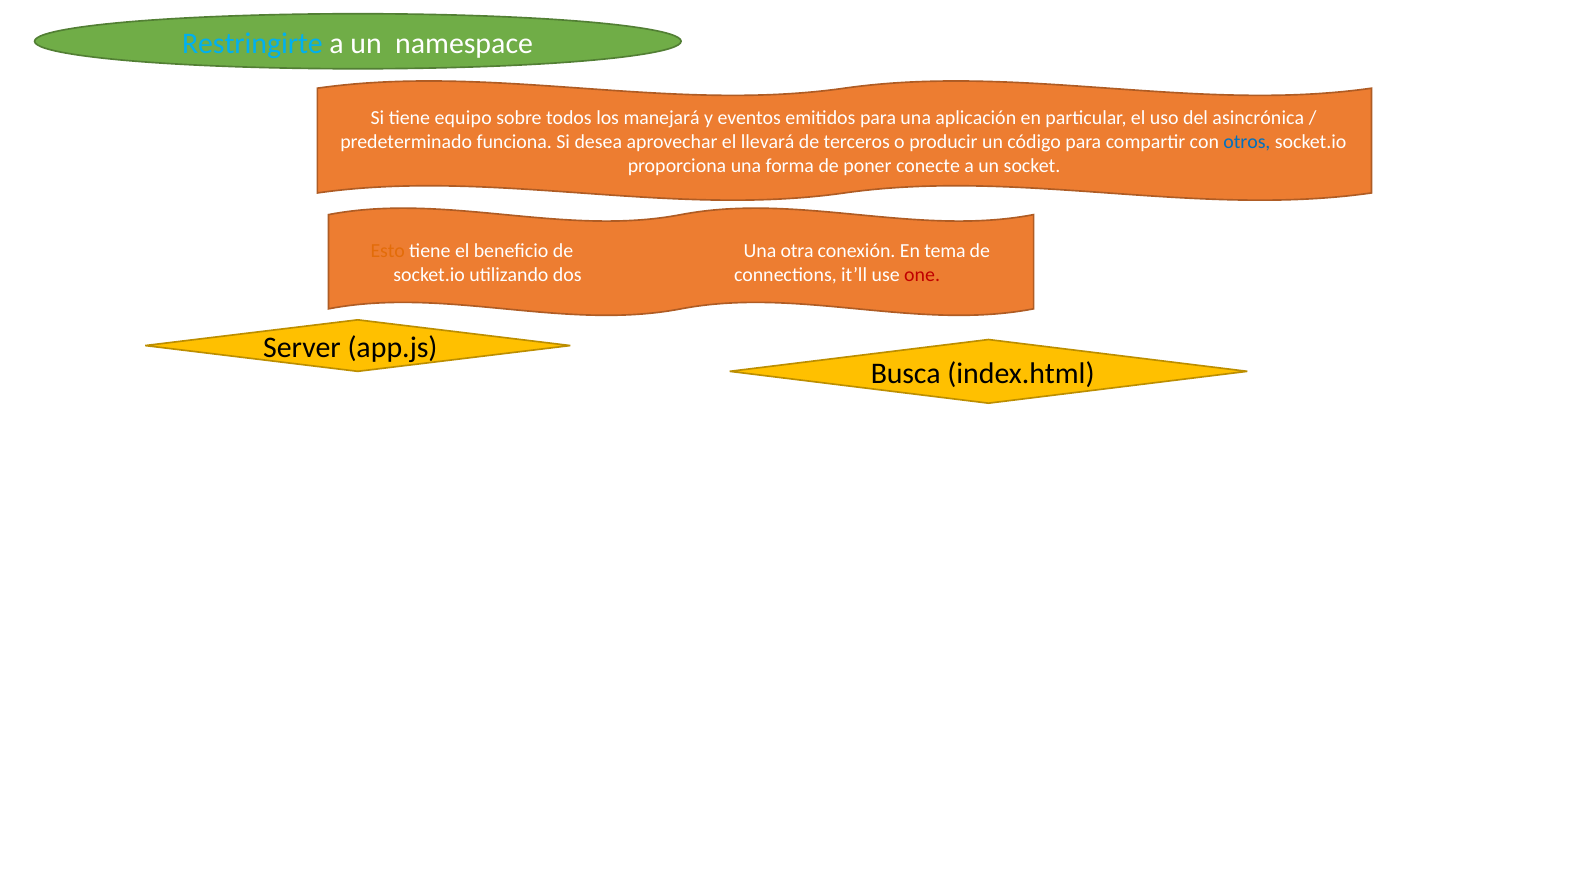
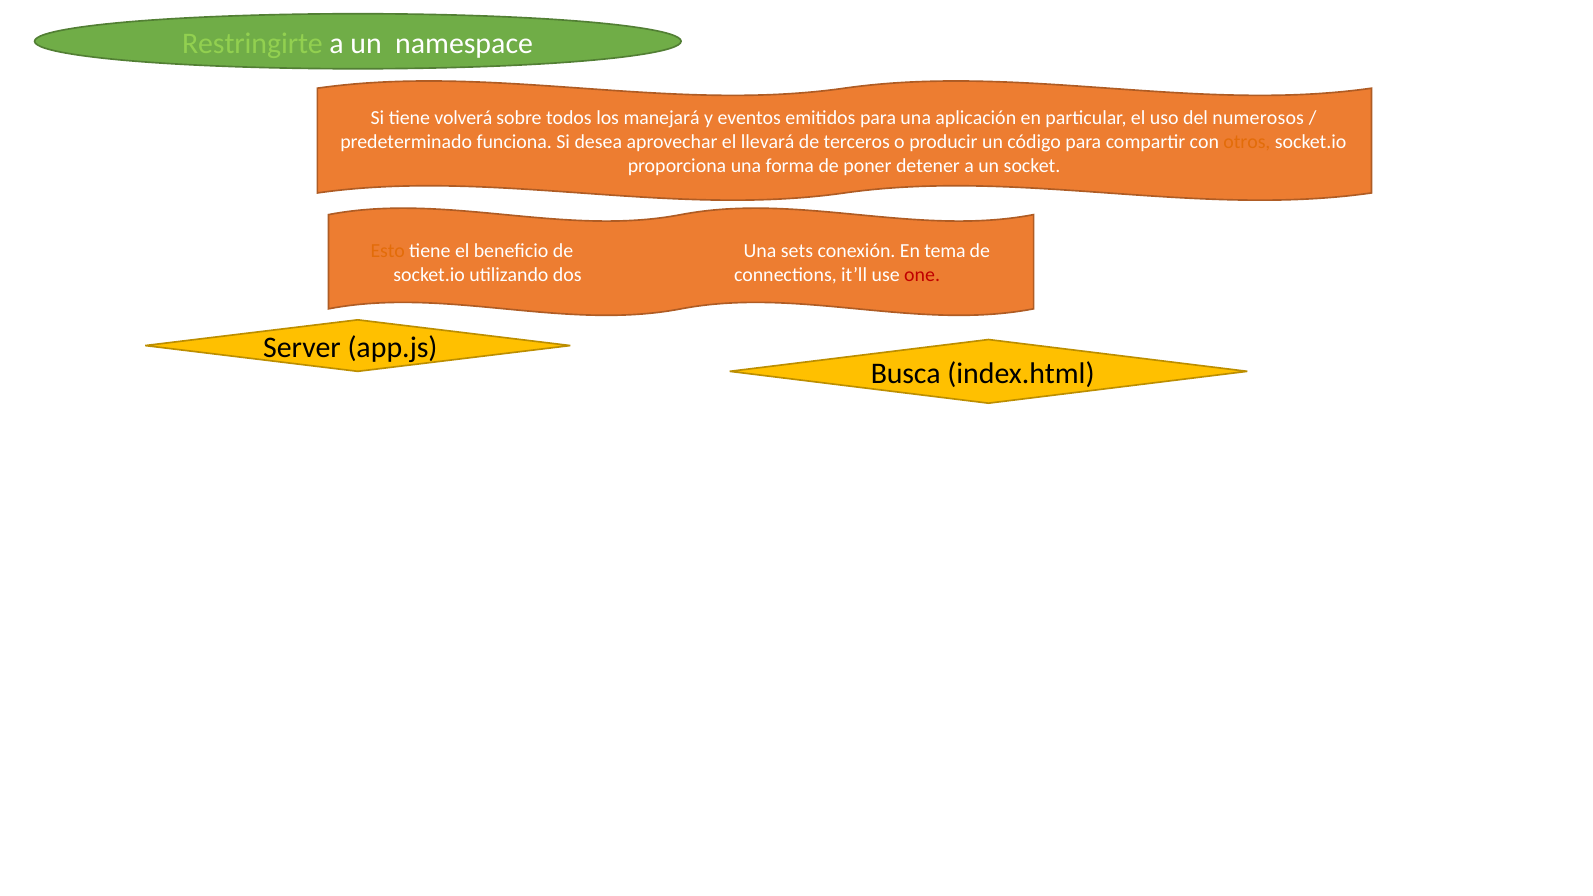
Restringirte colour: light blue -> light green
equipo: equipo -> volverá
asincrónica: asincrónica -> numerosos
otros colour: blue -> orange
conecte: conecte -> detener
otra: otra -> sets
